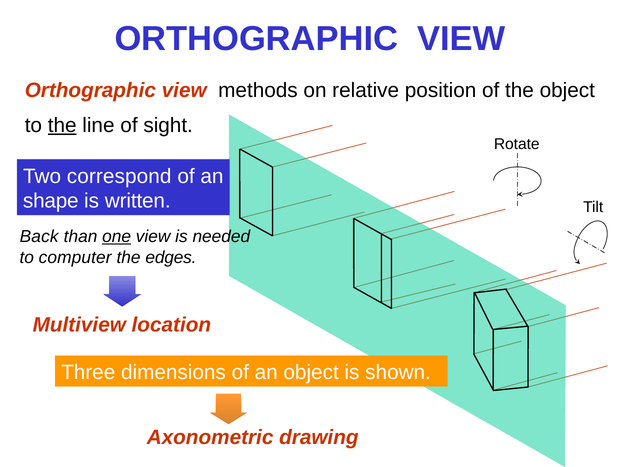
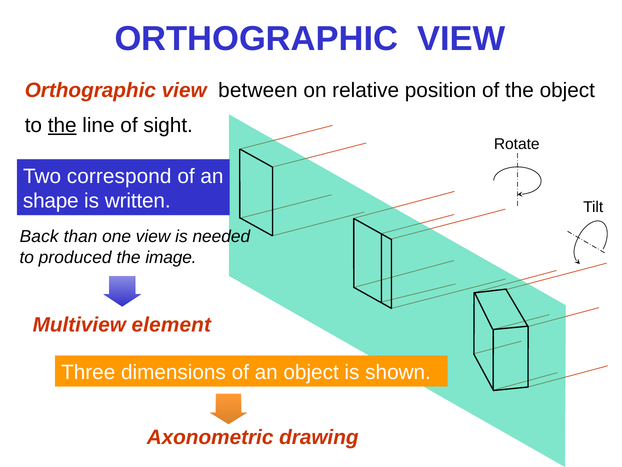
methods: methods -> between
one underline: present -> none
computer: computer -> produced
edges: edges -> image
location: location -> element
